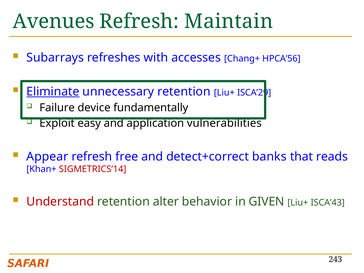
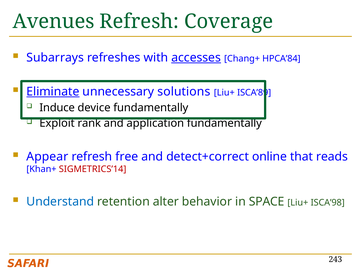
Maintain: Maintain -> Coverage
accesses underline: none -> present
HPCA’56: HPCA’56 -> HPCA’84
unnecessary retention: retention -> solutions
ISCA’29: ISCA’29 -> ISCA’89
Failure: Failure -> Induce
easy: easy -> rank
application vulnerabilities: vulnerabilities -> fundamentally
banks: banks -> online
Understand colour: red -> blue
GIVEN: GIVEN -> SPACE
ISCA’43: ISCA’43 -> ISCA’98
